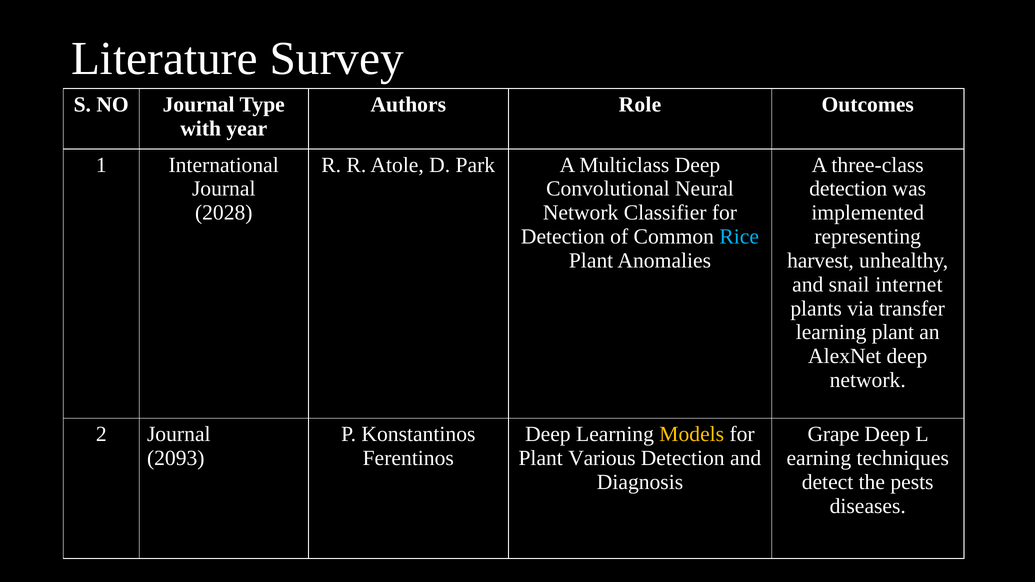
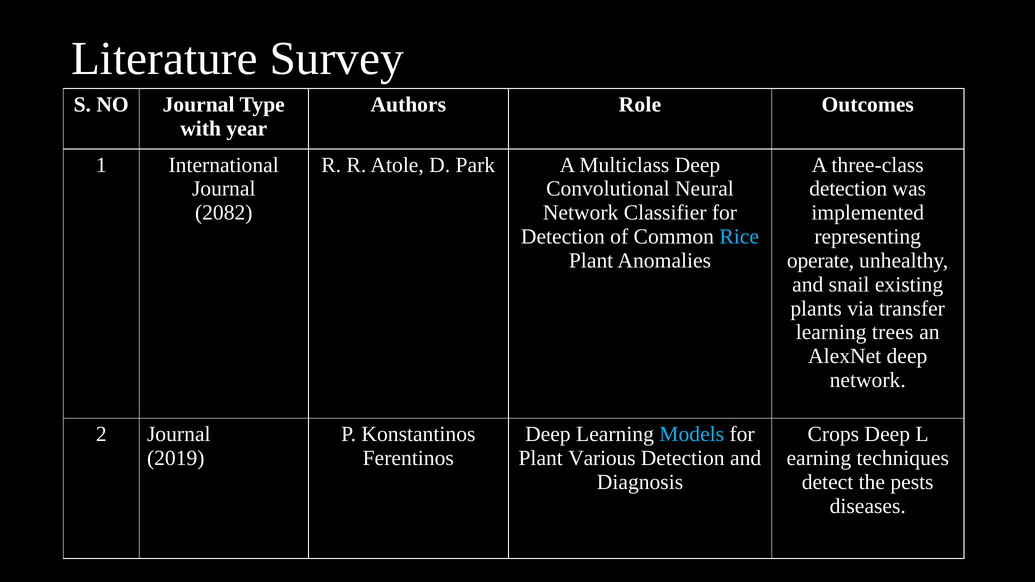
2028: 2028 -> 2082
harvest: harvest -> operate
internet: internet -> existing
learning plant: plant -> trees
Models colour: yellow -> light blue
Grape: Grape -> Crops
2093: 2093 -> 2019
